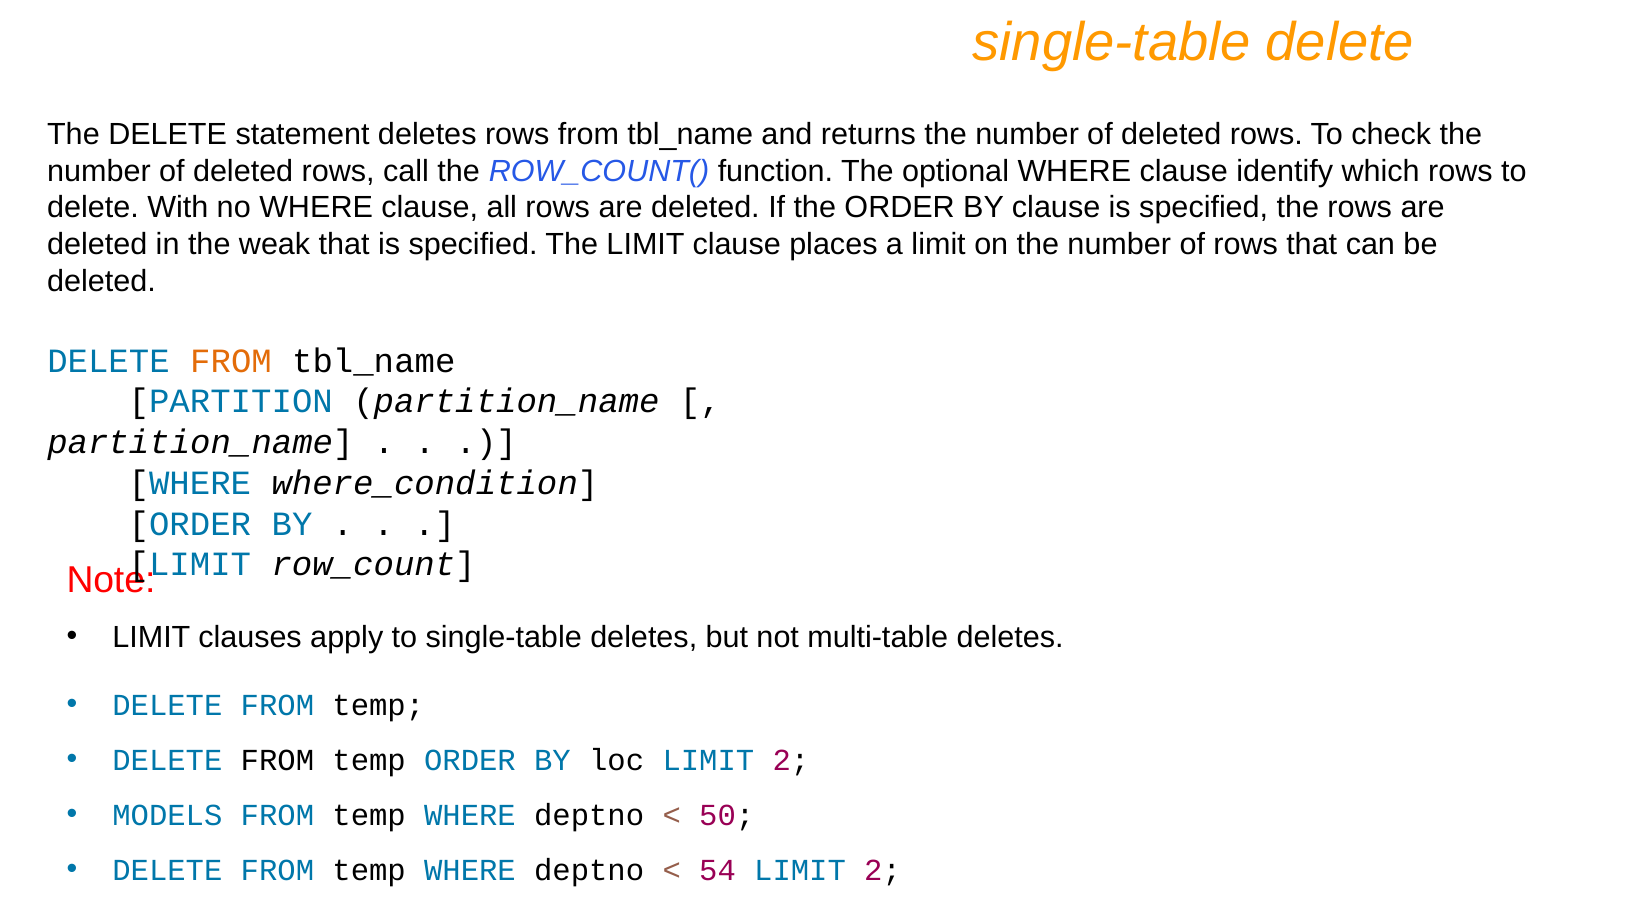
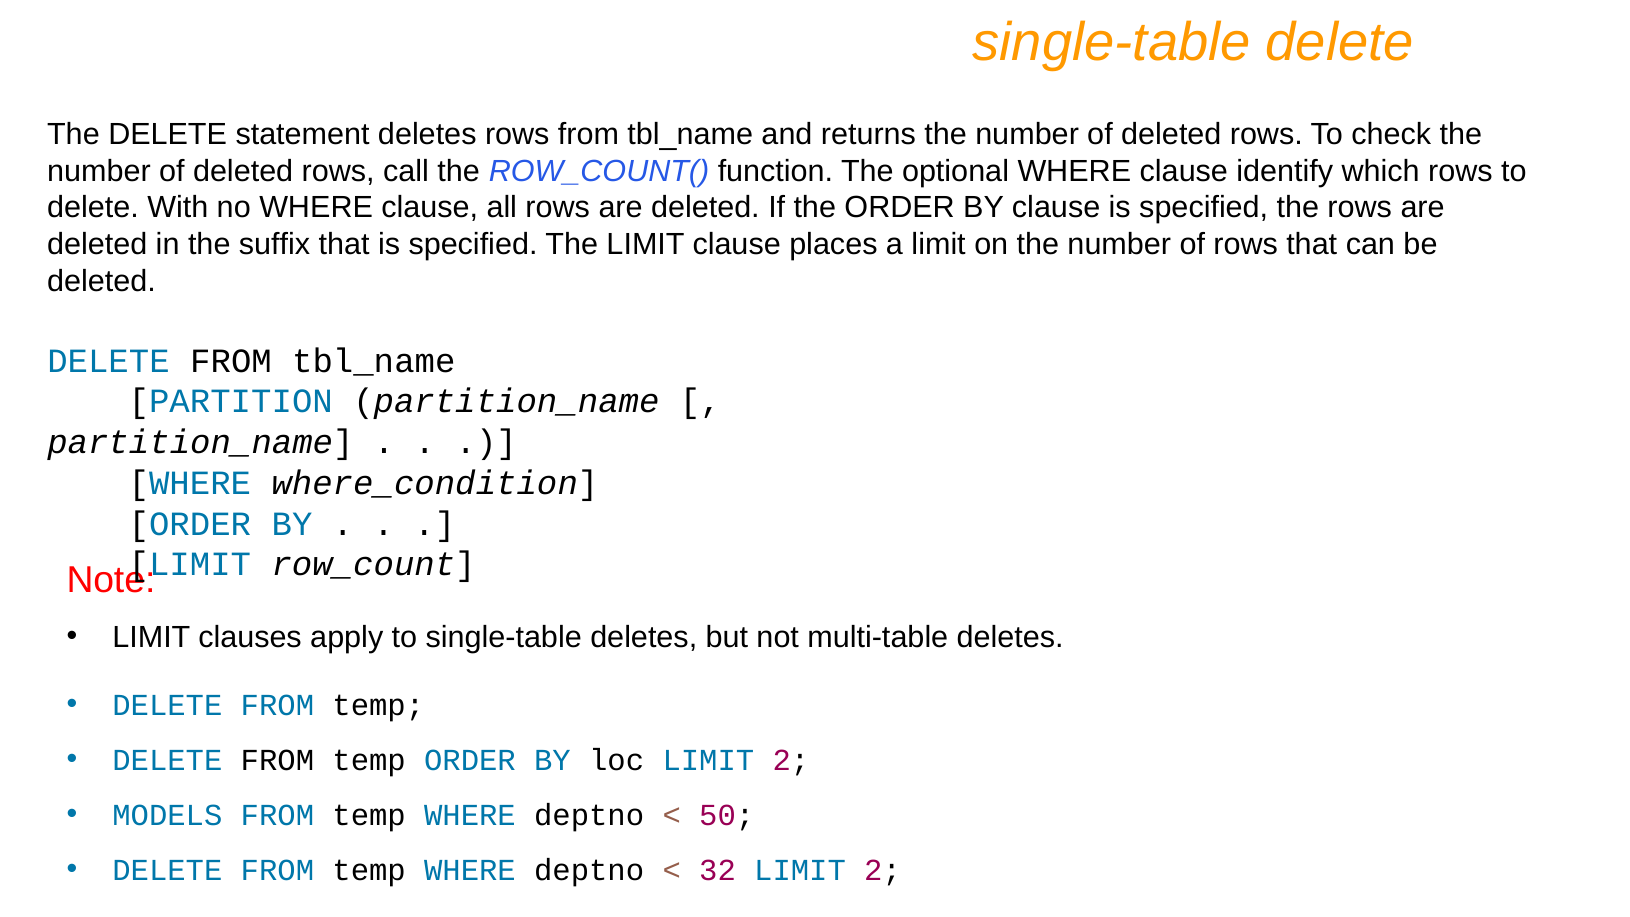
weak: weak -> suffix
FROM at (231, 361) colour: orange -> black
54: 54 -> 32
